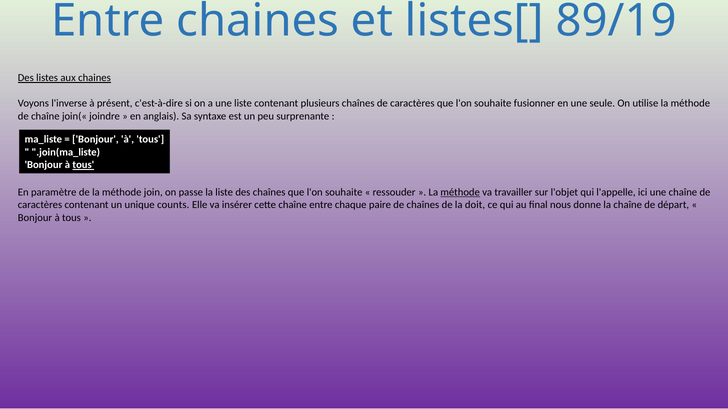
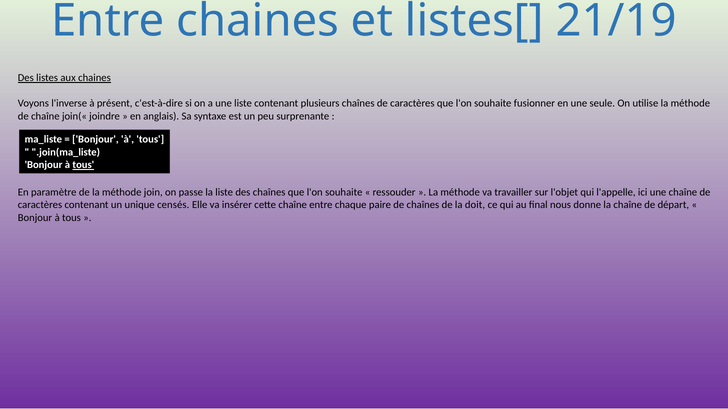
89/19: 89/19 -> 21/19
méthode at (460, 192) underline: present -> none
counts: counts -> censés
